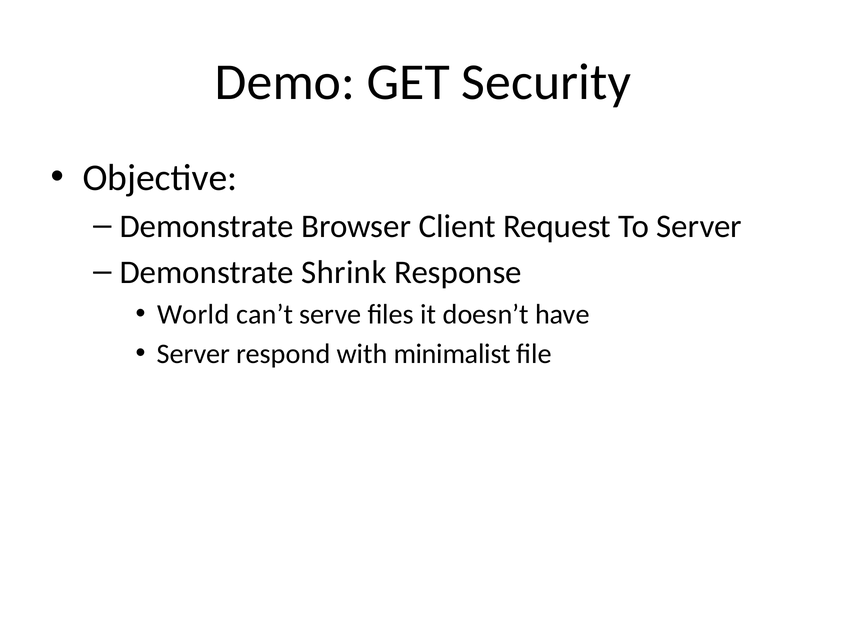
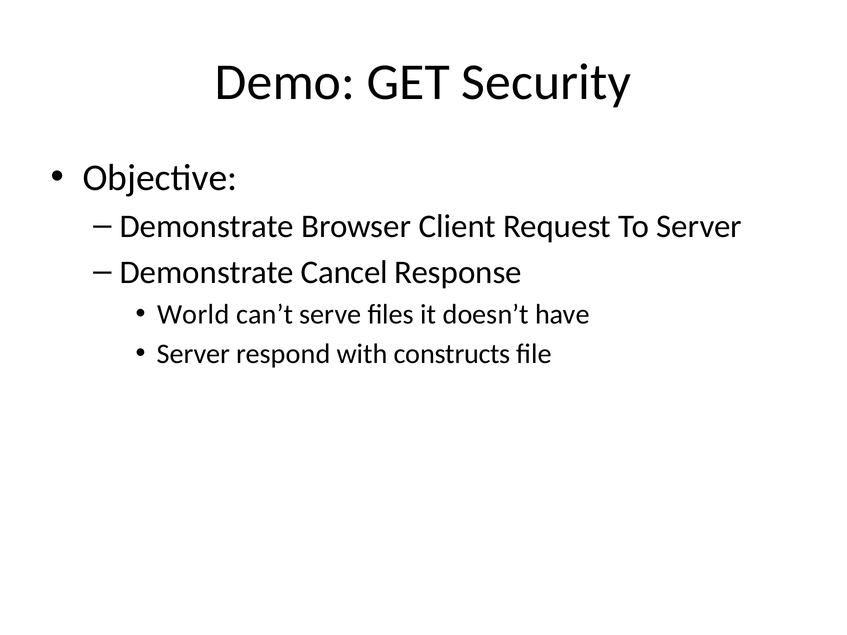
Shrink: Shrink -> Cancel
minimalist: minimalist -> constructs
